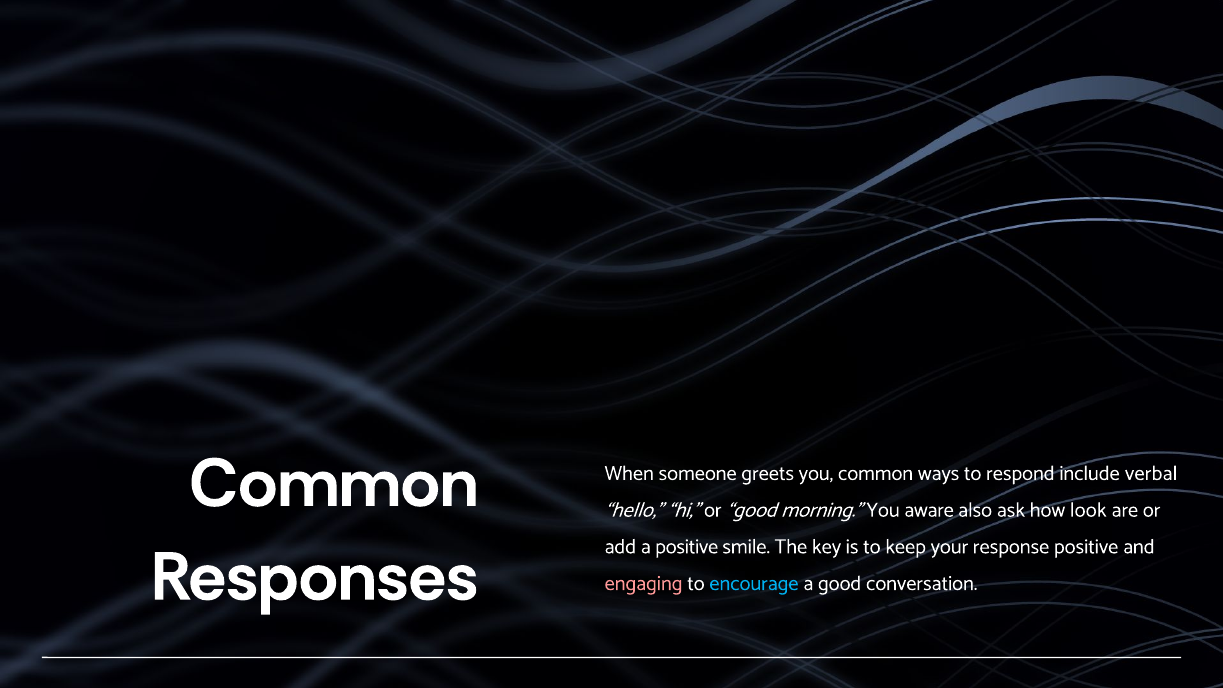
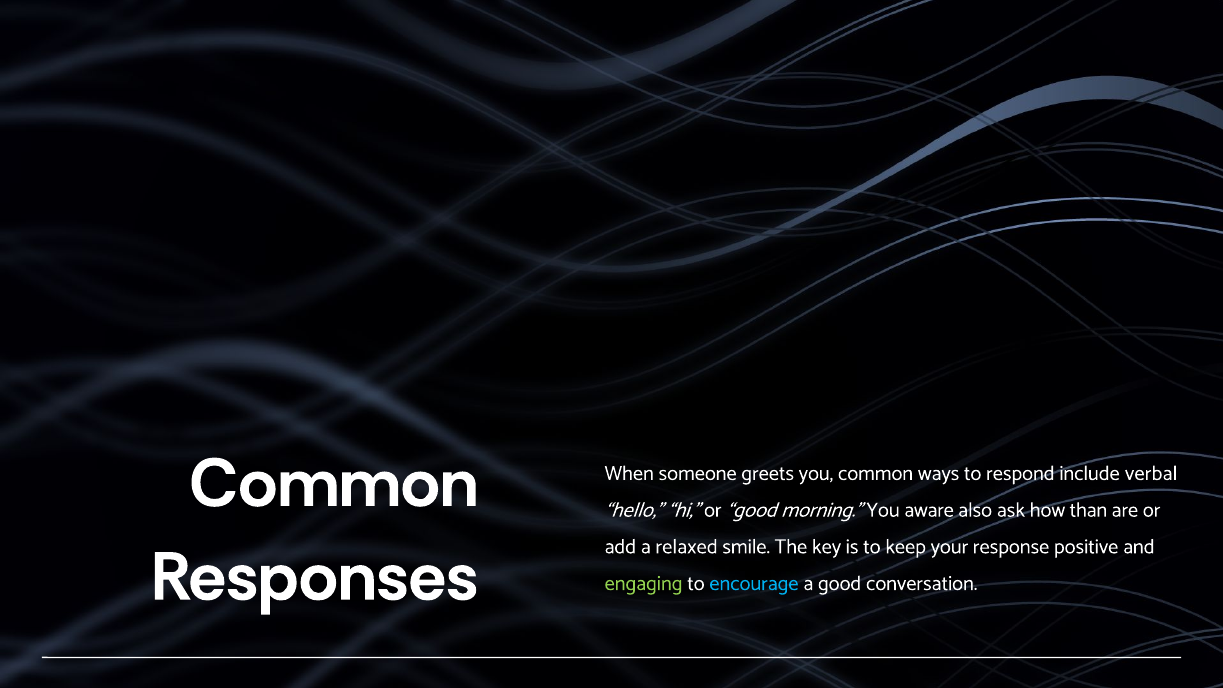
look: look -> than
a positive: positive -> relaxed
engaging colour: pink -> light green
